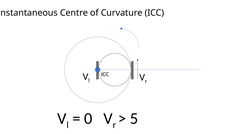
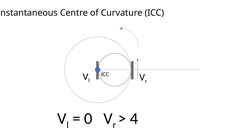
5: 5 -> 4
